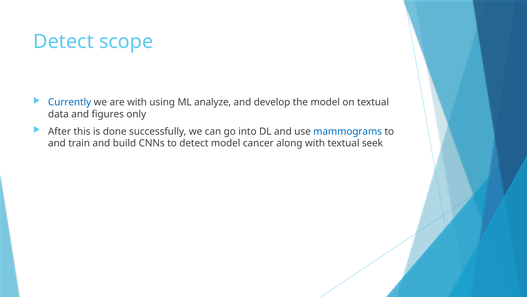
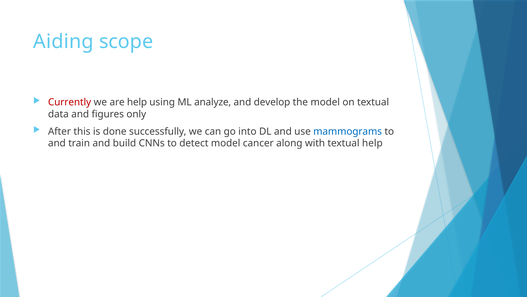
Detect at (64, 42): Detect -> Aiding
Currently colour: blue -> red
are with: with -> help
textual seek: seek -> help
